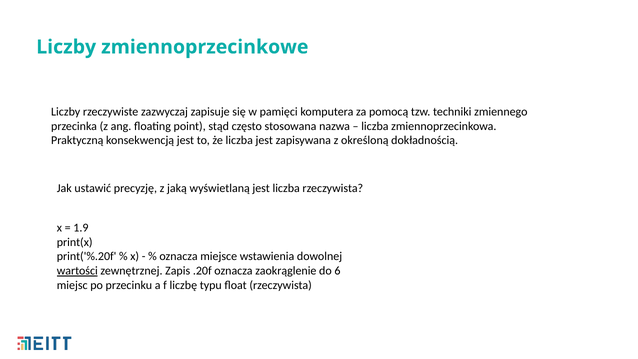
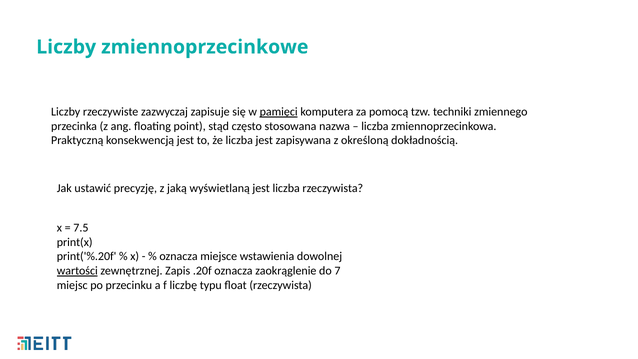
pamięci underline: none -> present
1.9: 1.9 -> 7.5
6: 6 -> 7
